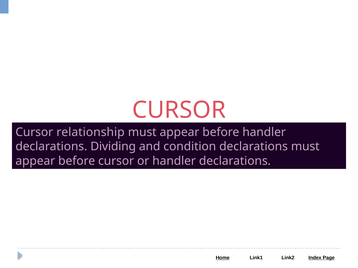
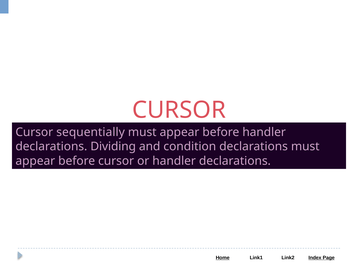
relationship: relationship -> sequentially
